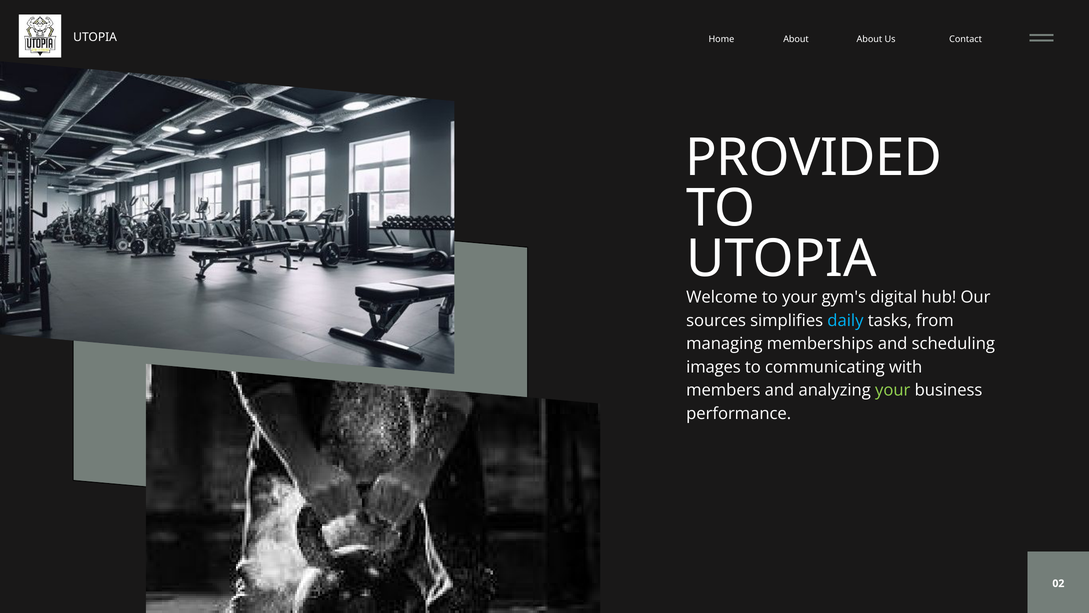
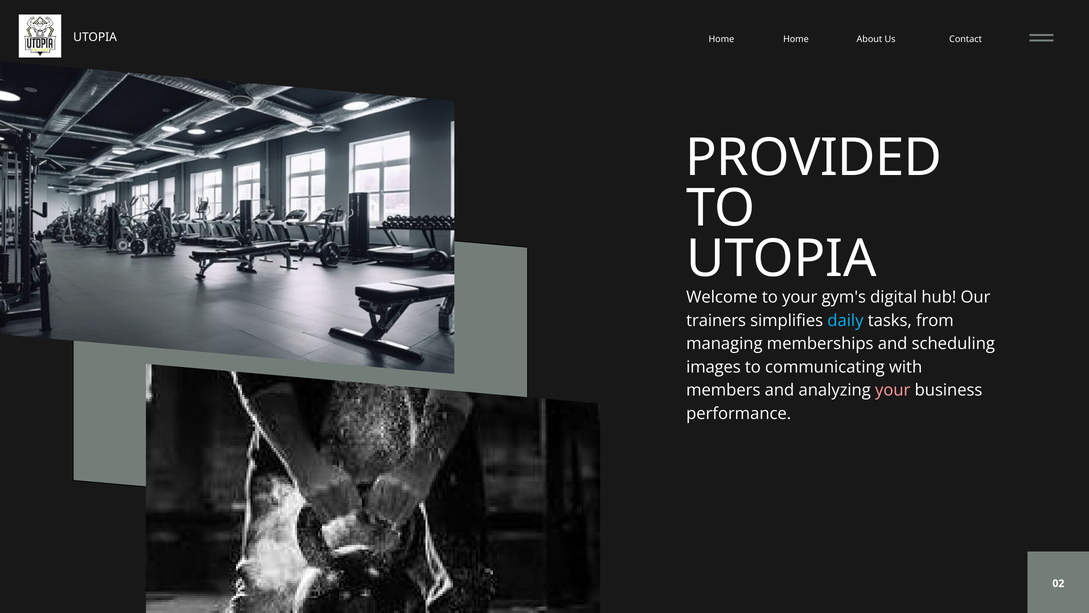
About at (796, 39): About -> Home
sources: sources -> trainers
your at (893, 390) colour: light green -> pink
